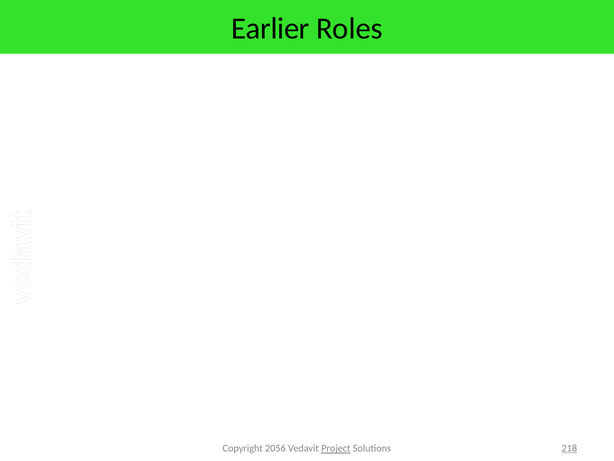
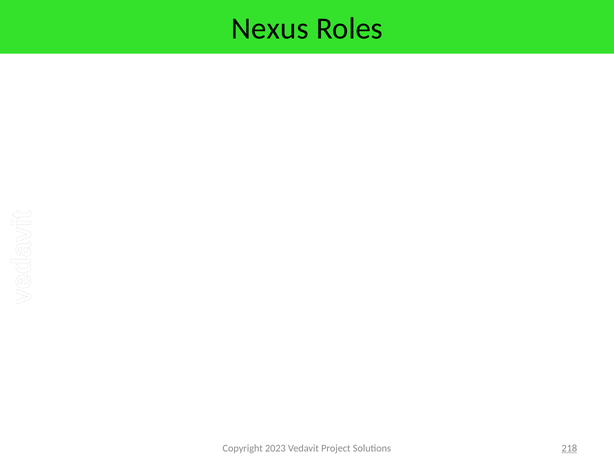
Earlier: Earlier -> Nexus
2056: 2056 -> 2023
Project underline: present -> none
